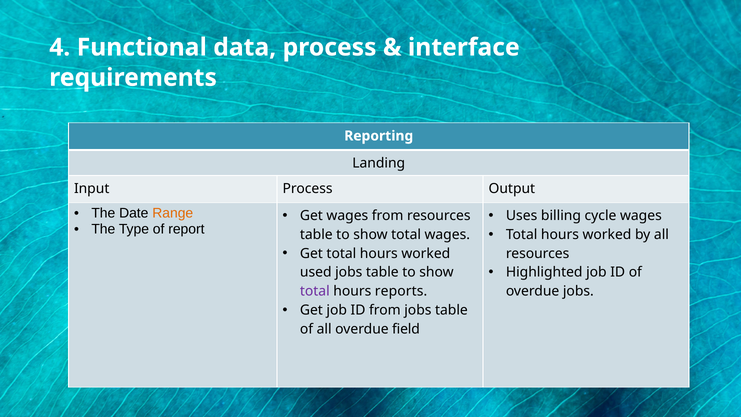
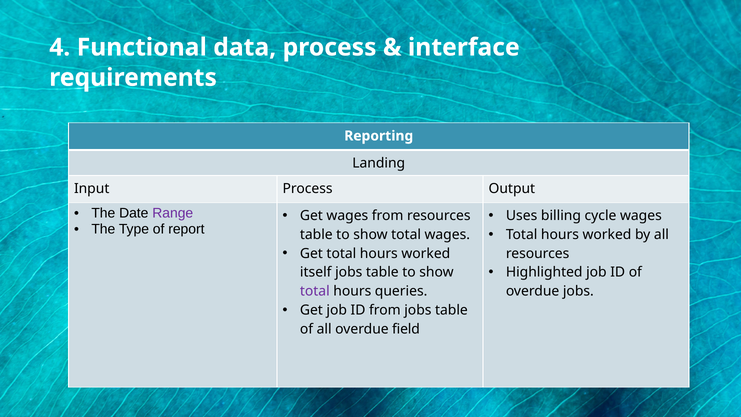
Range colour: orange -> purple
used: used -> itself
reports: reports -> queries
